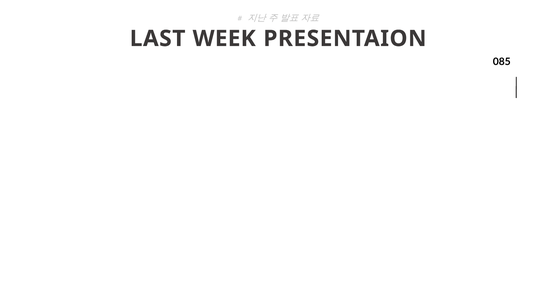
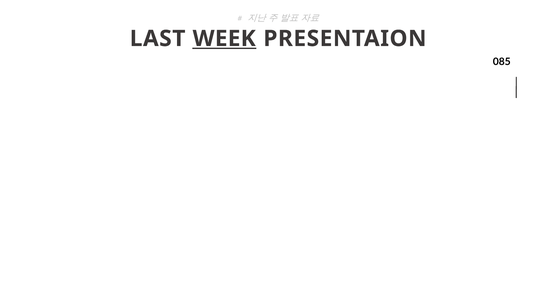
WEEK underline: none -> present
